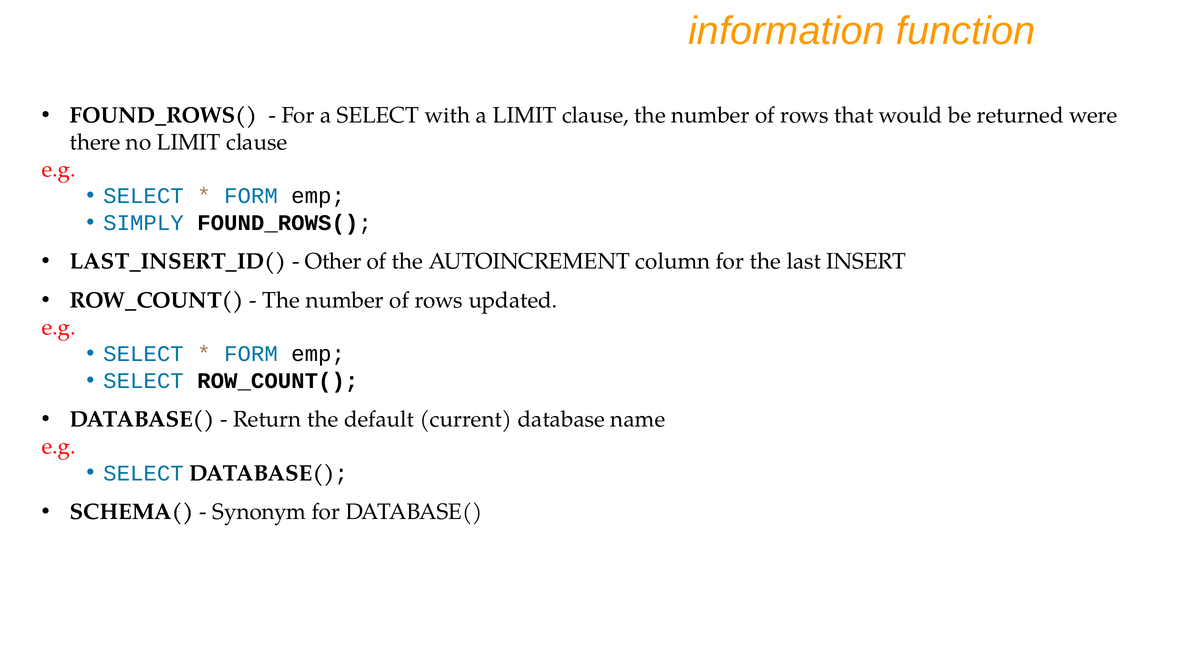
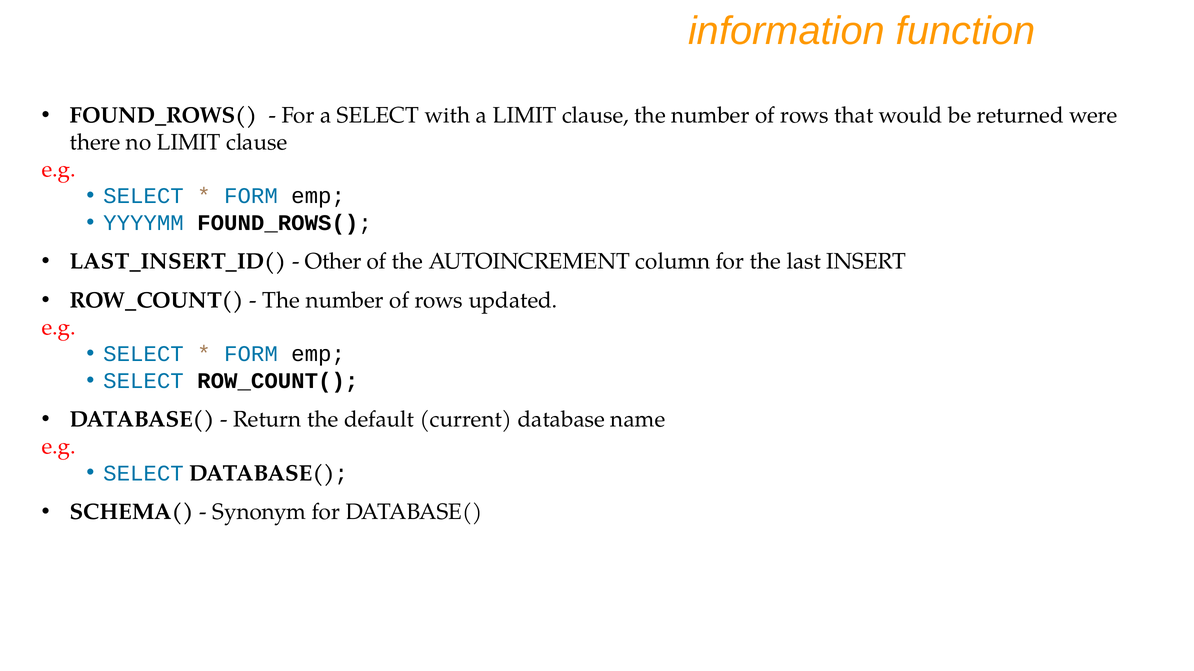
SIMPLY: SIMPLY -> YYYYMM
